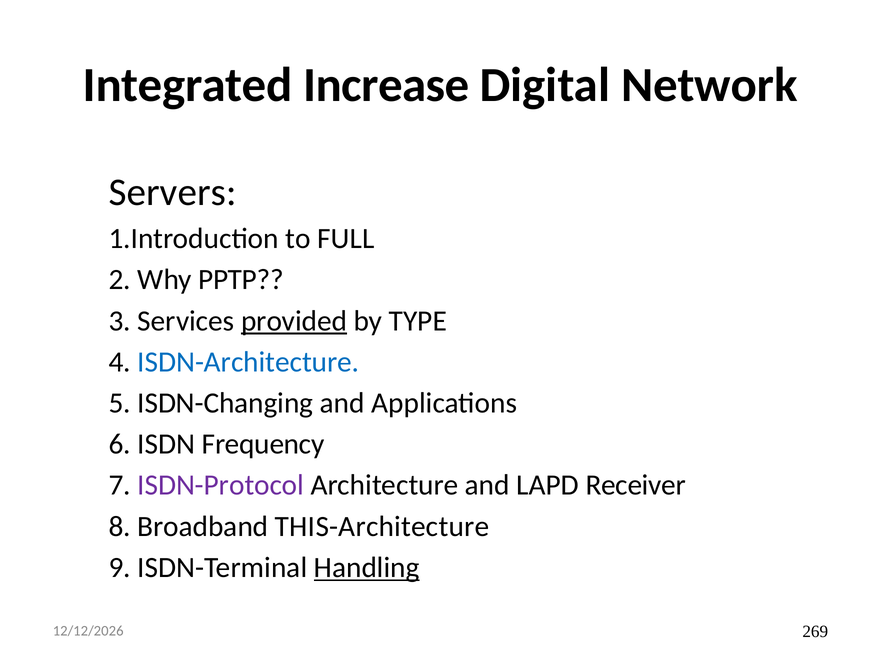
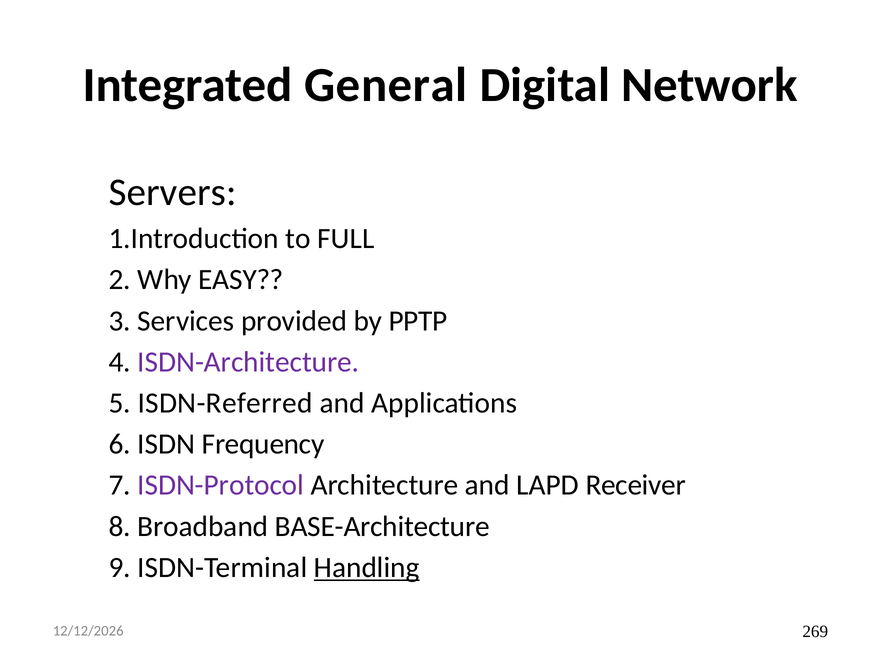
Increase: Increase -> General
PPTP: PPTP -> EASY
provided underline: present -> none
TYPE: TYPE -> PPTP
ISDN-Architecture colour: blue -> purple
ISDN-Changing: ISDN-Changing -> ISDN-Referred
THIS-Architecture: THIS-Architecture -> BASE-Architecture
